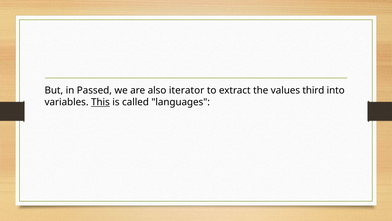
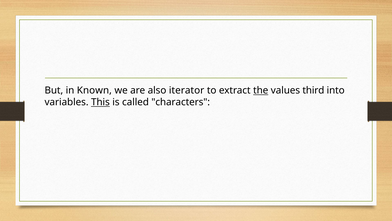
Passed: Passed -> Known
the underline: none -> present
languages: languages -> characters
